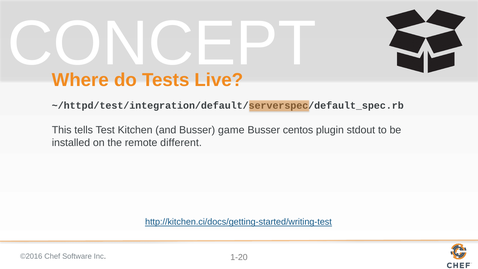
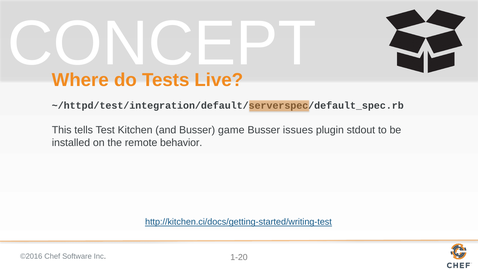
centos: centos -> issues
different: different -> behavior
